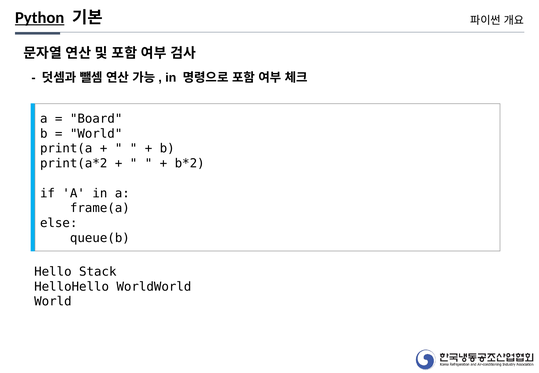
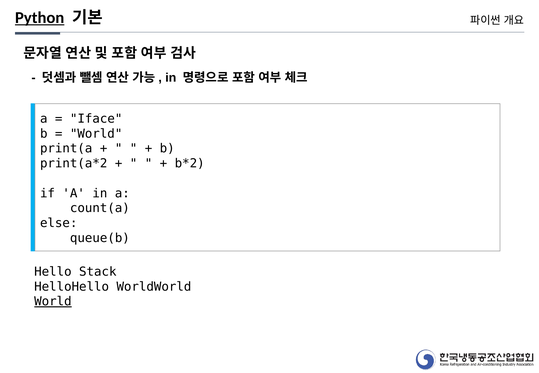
Board: Board -> Iface
frame(a: frame(a -> count(a
World at (53, 302) underline: none -> present
